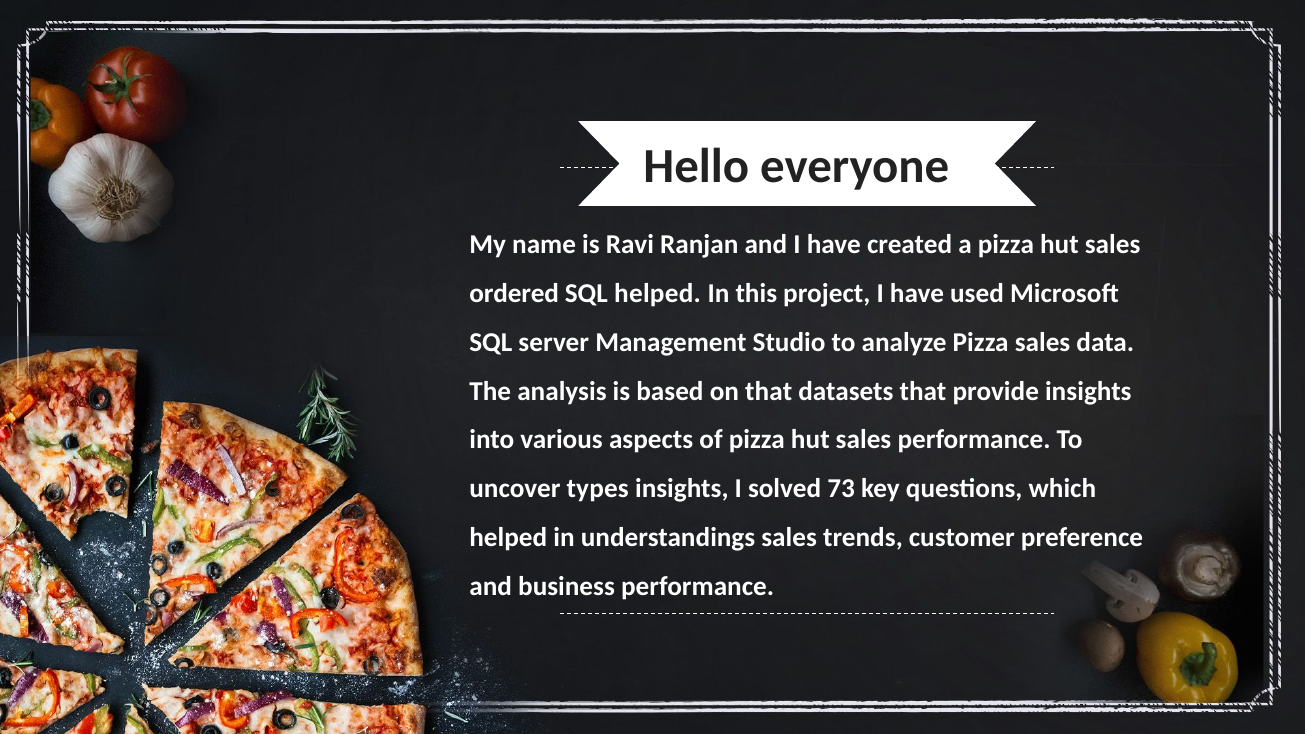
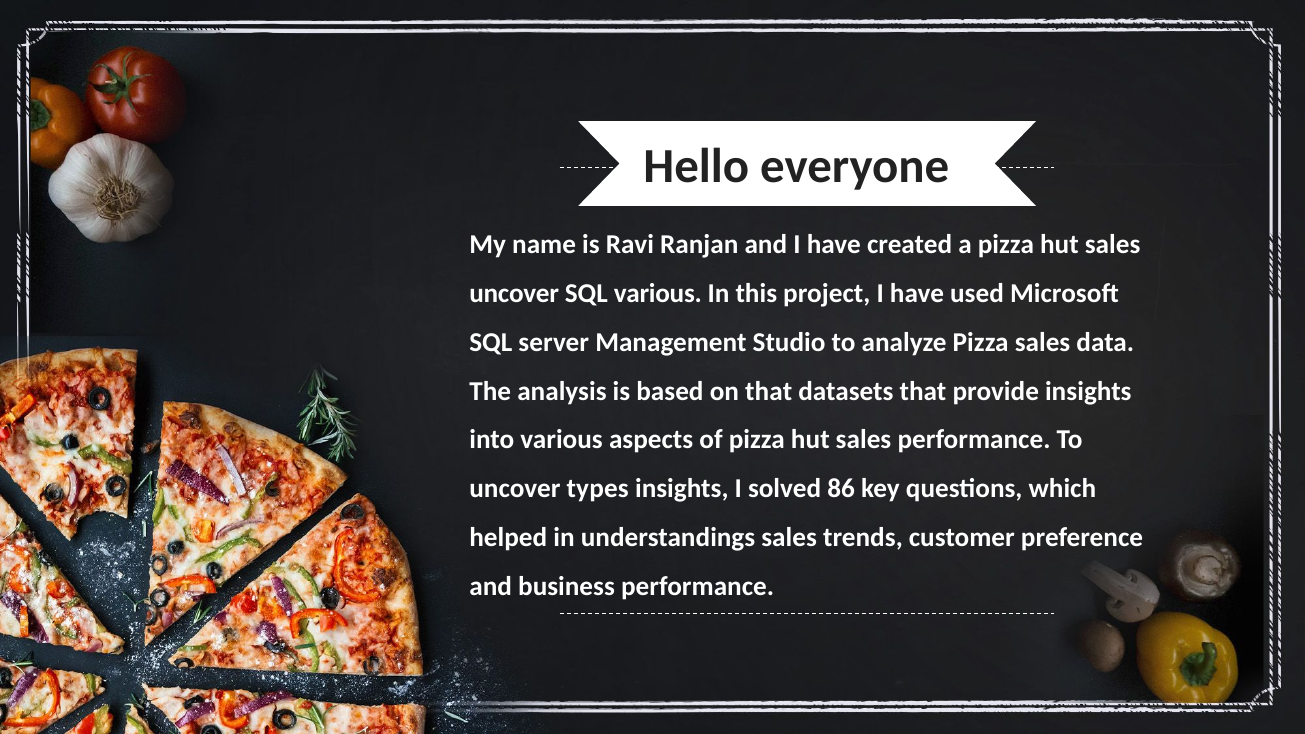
ordered at (514, 293): ordered -> uncover
SQL helped: helped -> various
73: 73 -> 86
